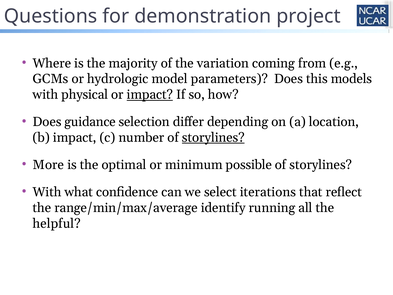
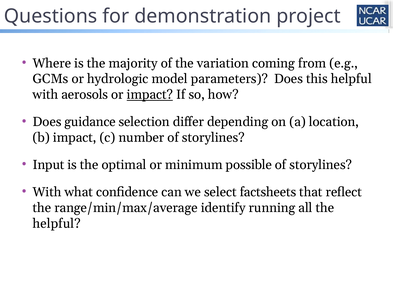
this models: models -> helpful
physical: physical -> aerosols
storylines at (213, 137) underline: present -> none
More: More -> Input
iterations: iterations -> factsheets
